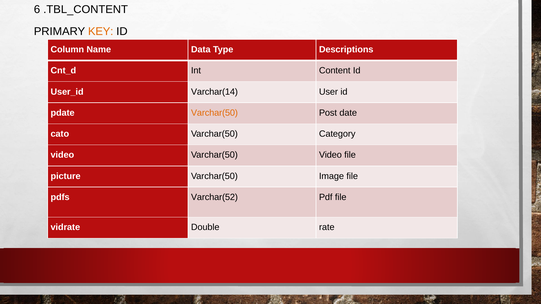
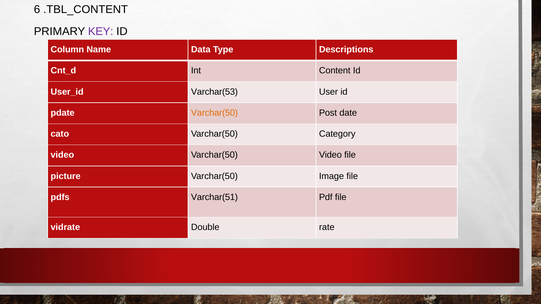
KEY colour: orange -> purple
Varchar(14: Varchar(14 -> Varchar(53
Varchar(52: Varchar(52 -> Varchar(51
